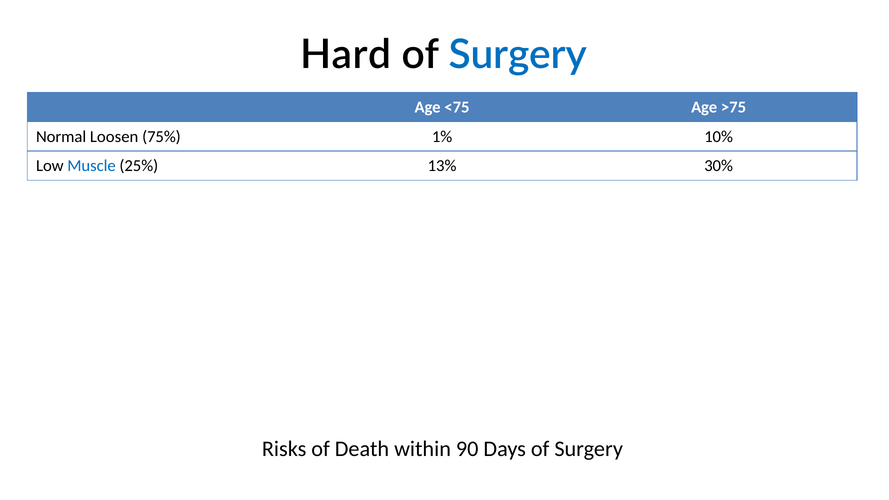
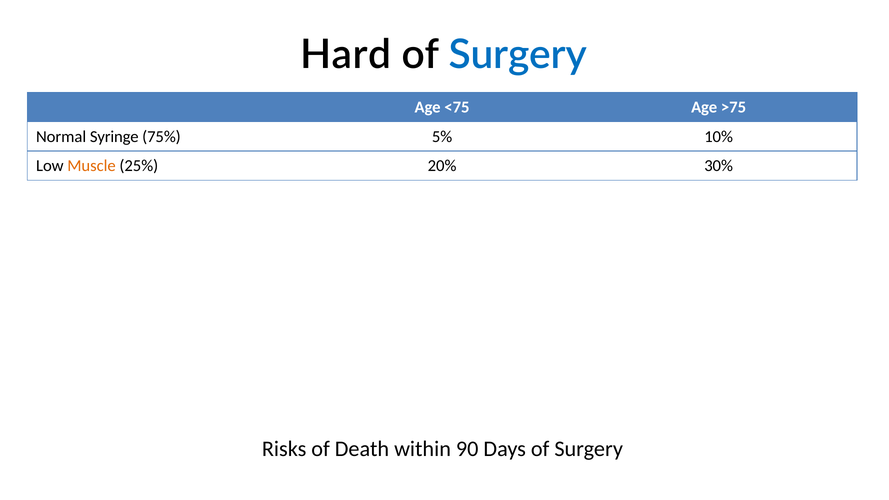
Loosen: Loosen -> Syringe
1%: 1% -> 5%
Muscle colour: blue -> orange
13%: 13% -> 20%
